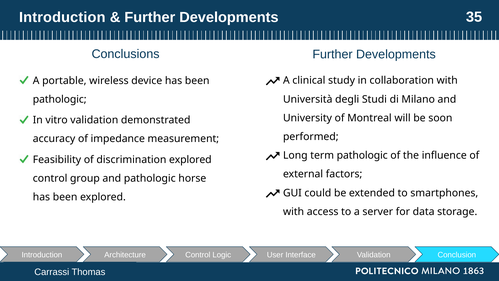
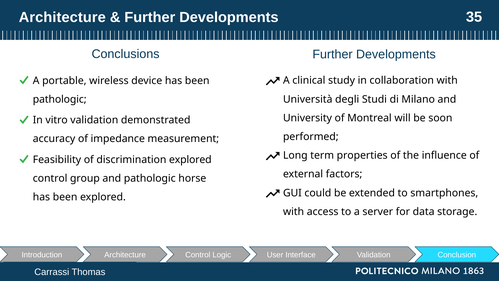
Introduction at (62, 17): Introduction -> Architecture
term pathologic: pathologic -> properties
